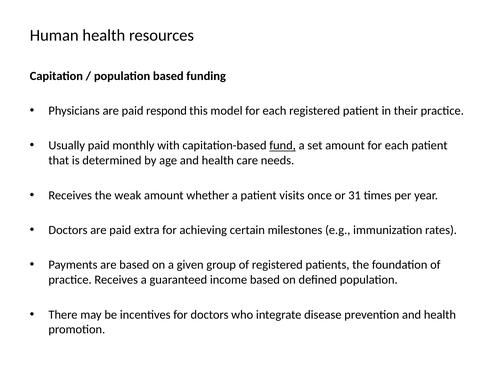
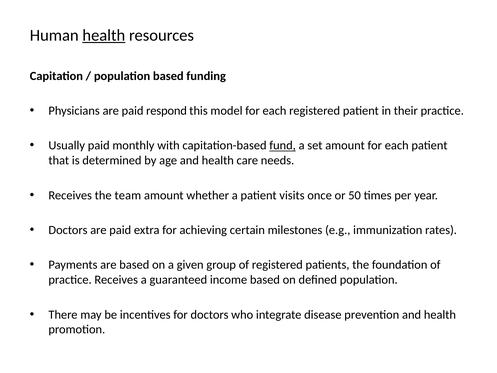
health at (104, 35) underline: none -> present
weak: weak -> team
31: 31 -> 50
